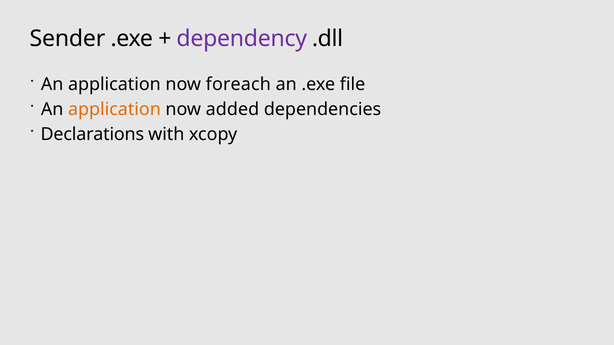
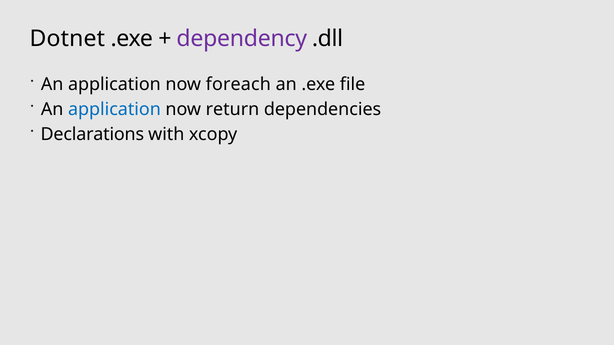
Sender: Sender -> Dotnet
application at (114, 109) colour: orange -> blue
added: added -> return
